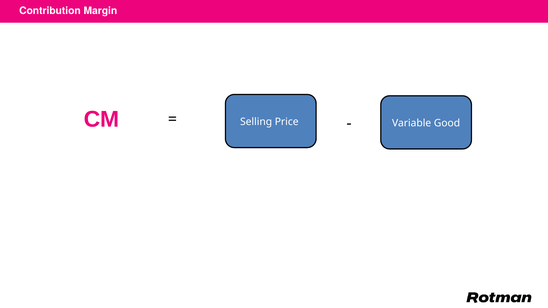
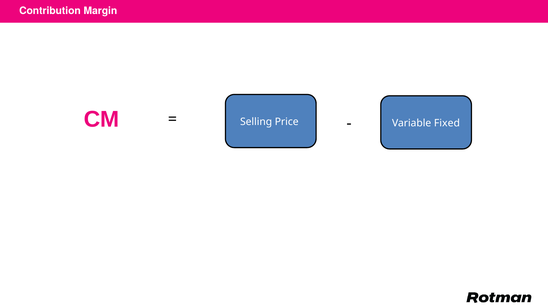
Good: Good -> Fixed
